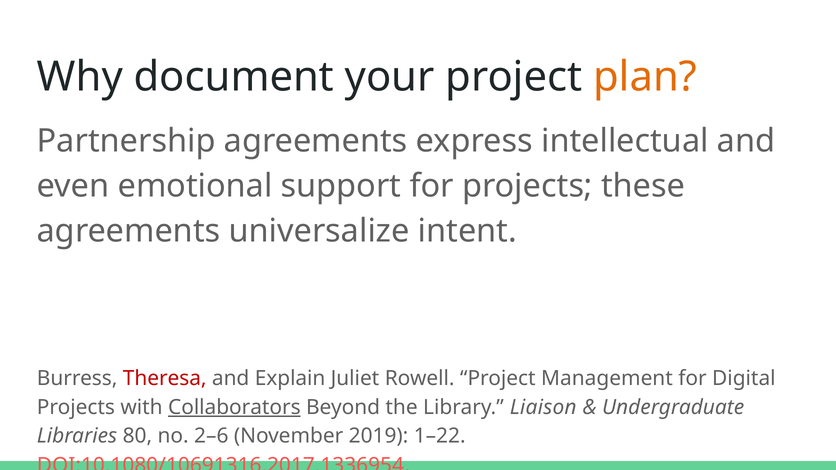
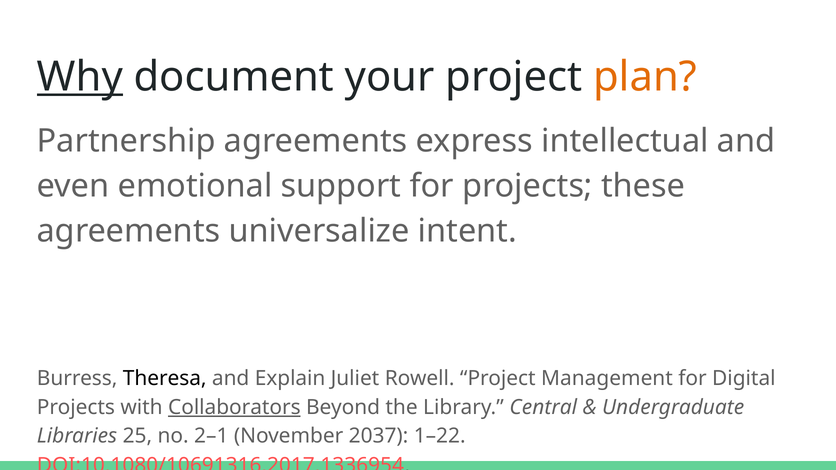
Why underline: none -> present
Theresa colour: red -> black
Liaison: Liaison -> Central
80: 80 -> 25
2–6: 2–6 -> 2–1
2019: 2019 -> 2037
